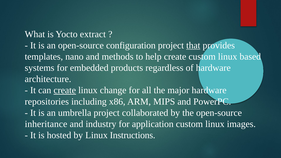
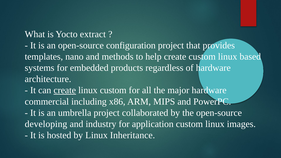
that underline: present -> none
linux change: change -> custom
repositories: repositories -> commercial
inheritance: inheritance -> developing
Instructions: Instructions -> Inheritance
